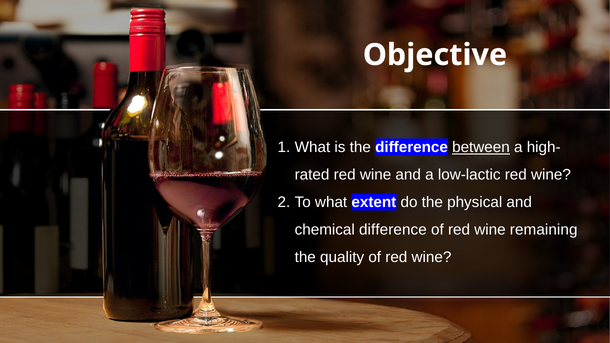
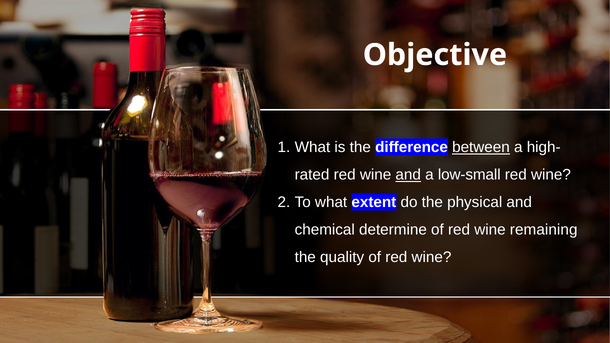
and at (408, 175) underline: none -> present
low-lactic: low-lactic -> low-small
chemical difference: difference -> determine
